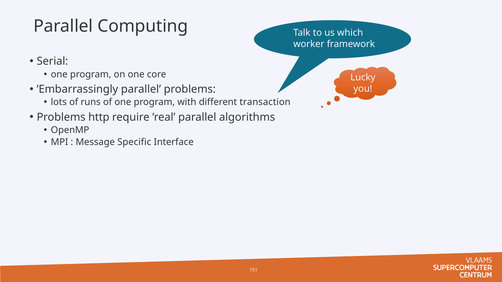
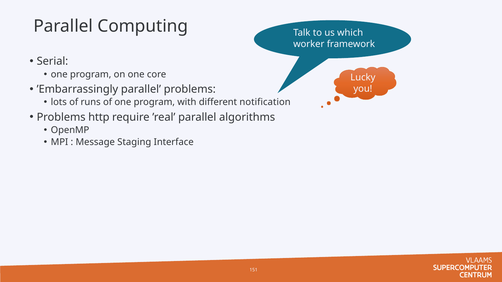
transaction: transaction -> notification
Specific: Specific -> Staging
